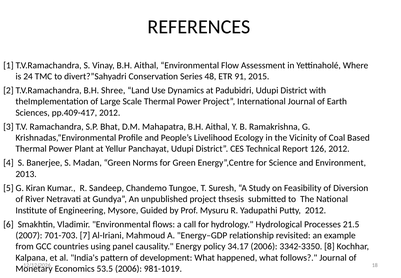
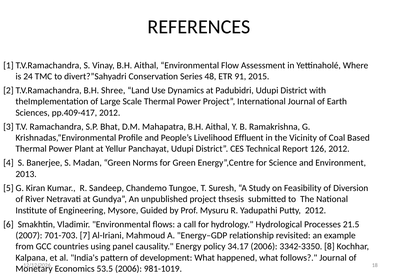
Ecology: Ecology -> Effluent
